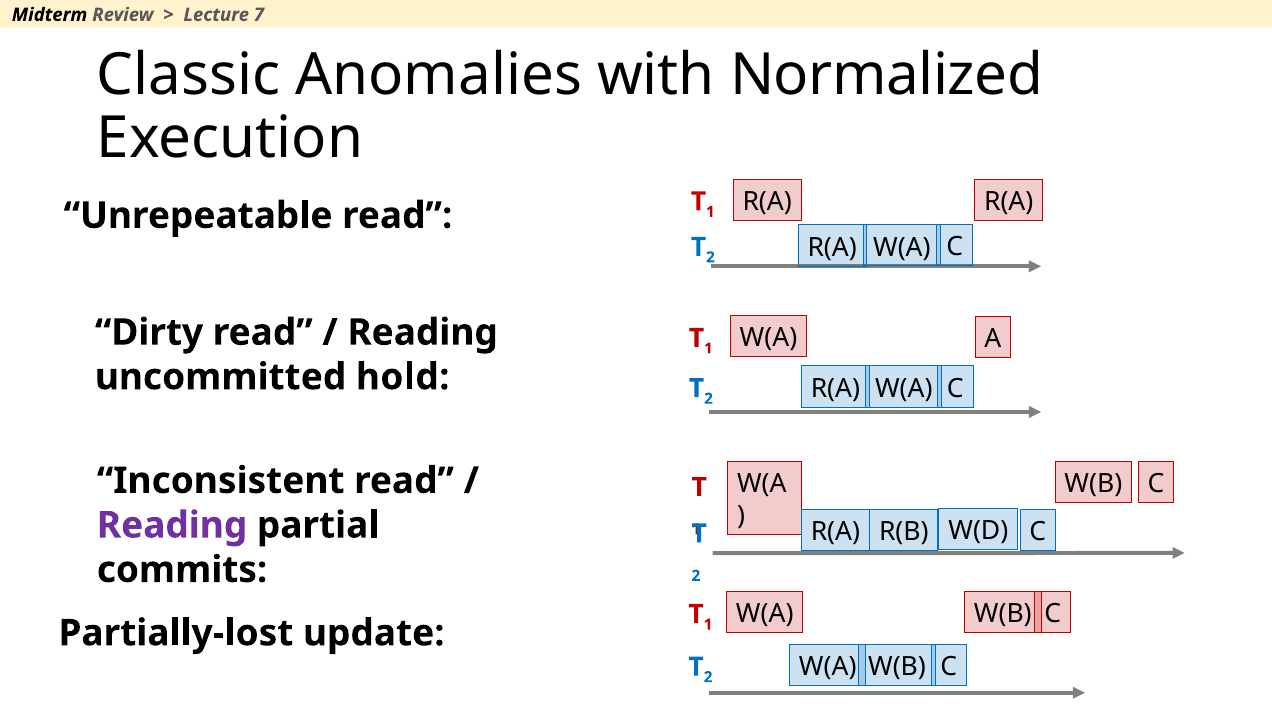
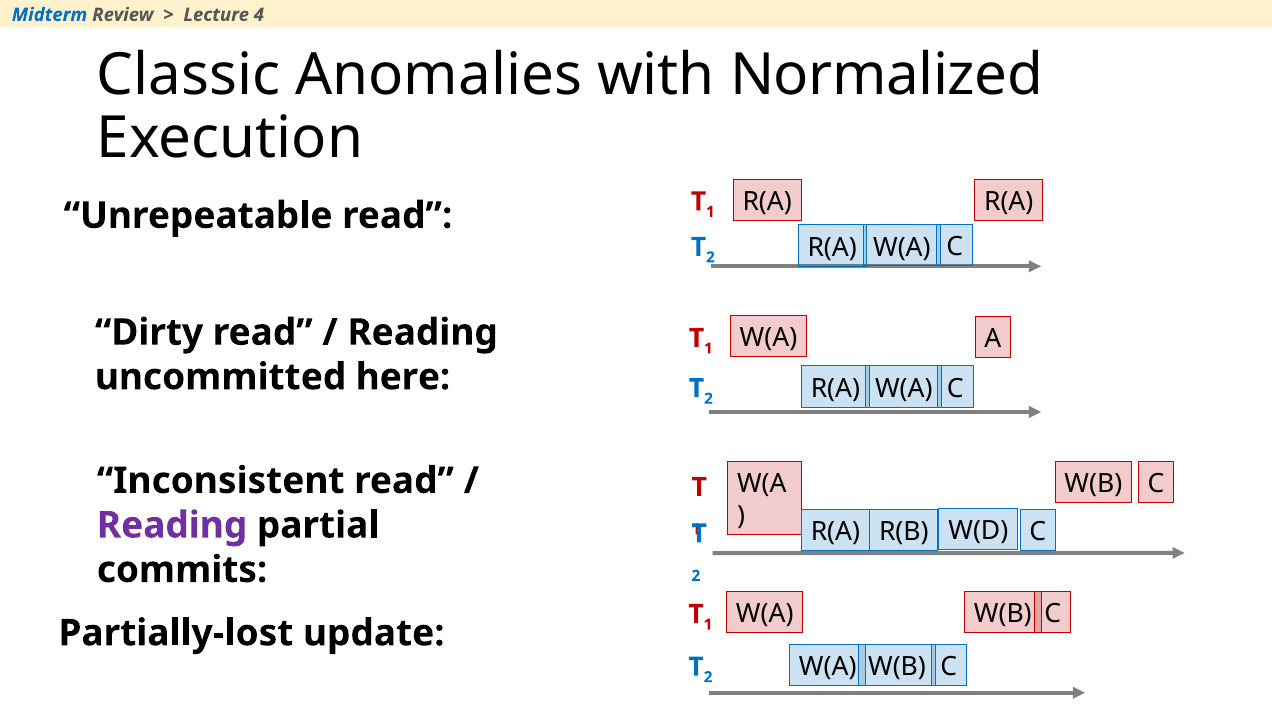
Midterm colour: black -> blue
7: 7 -> 4
hold: hold -> here
